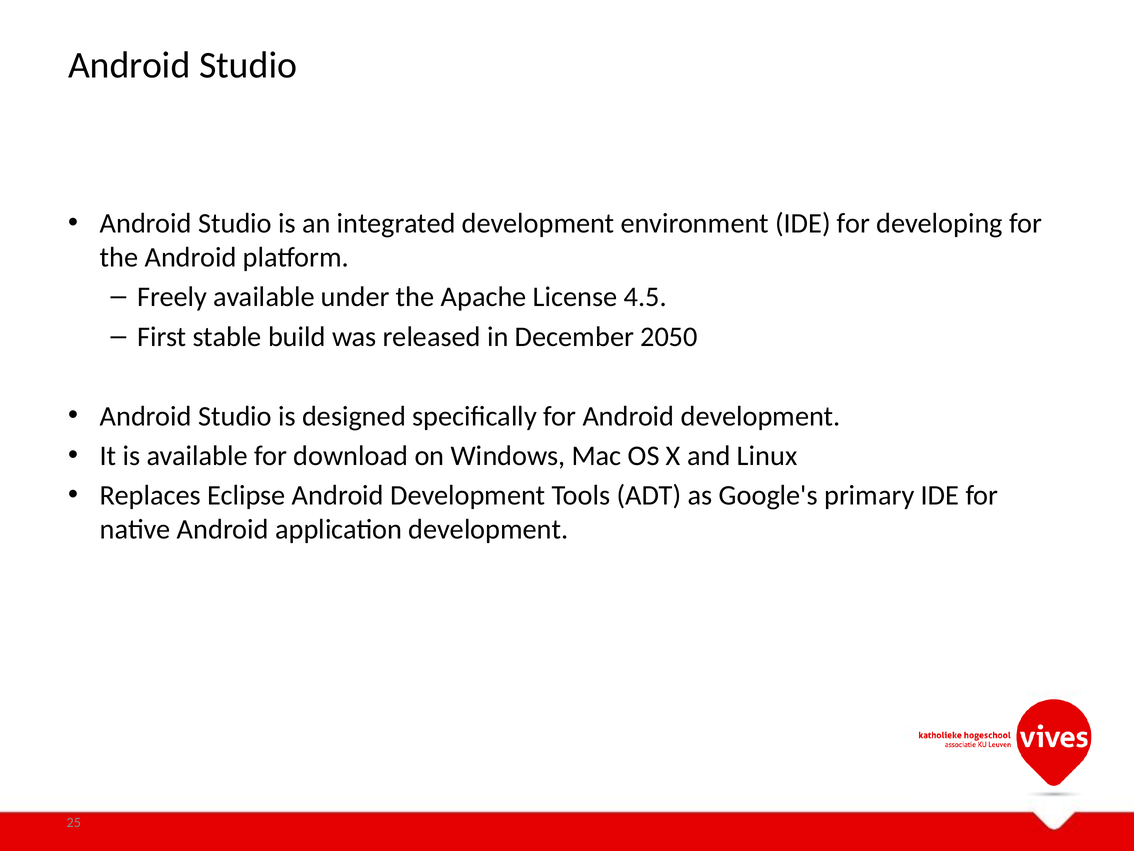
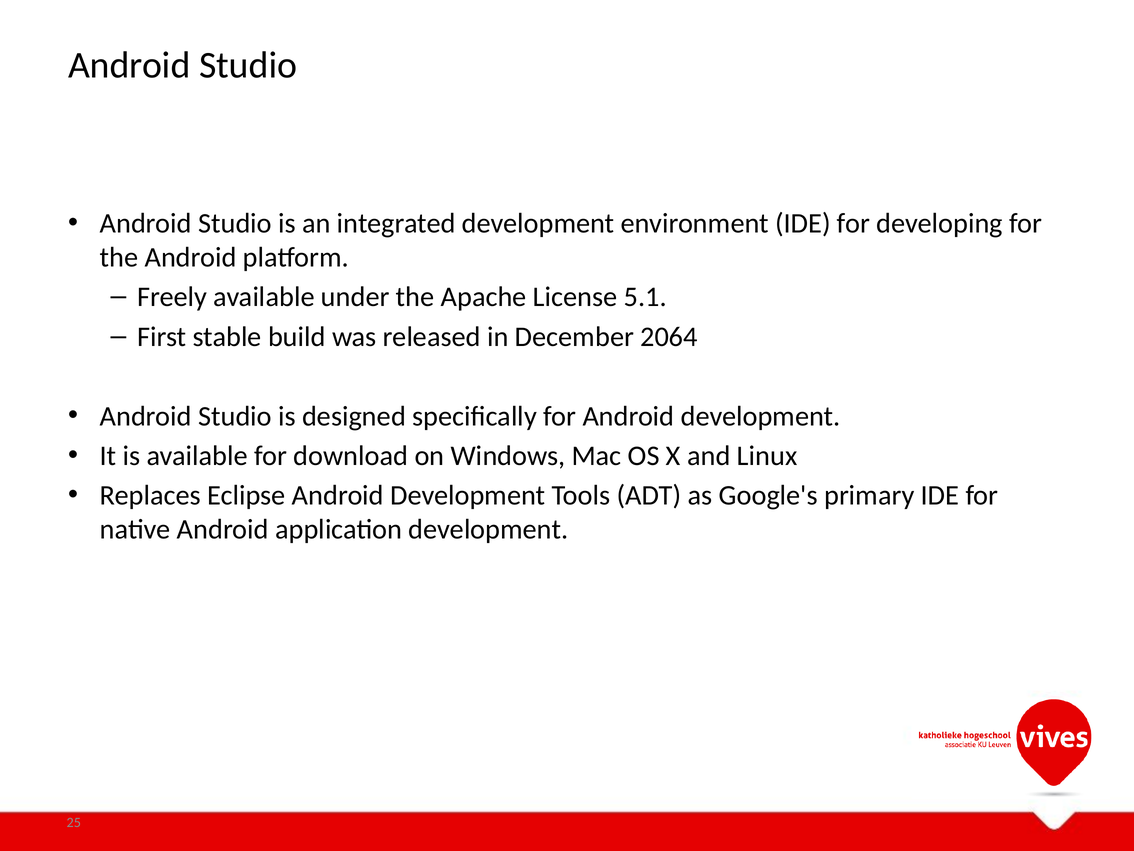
4.5: 4.5 -> 5.1
2050: 2050 -> 2064
